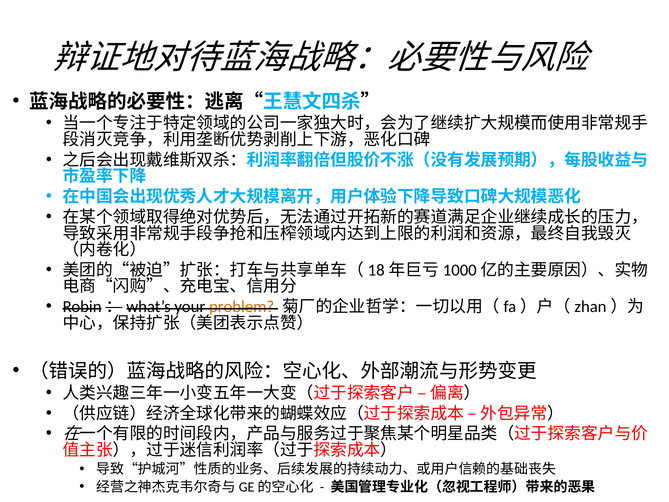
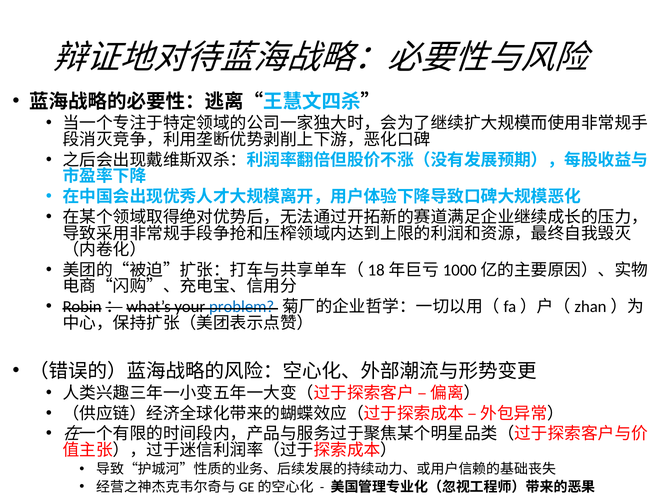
problem colour: orange -> blue
